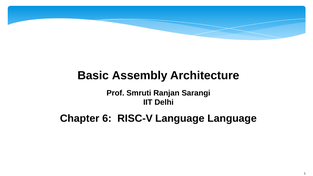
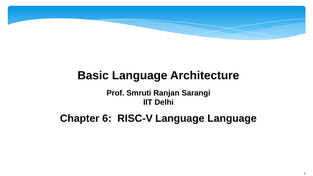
Basic Assembly: Assembly -> Language
